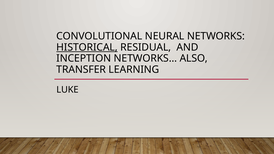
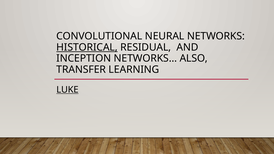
LUKE underline: none -> present
